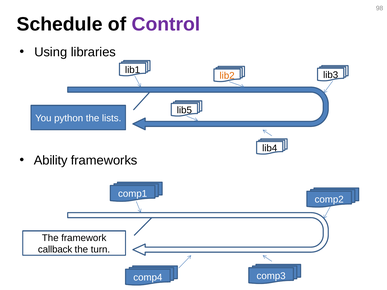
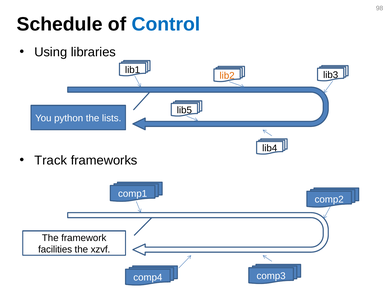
Control colour: purple -> blue
Ability: Ability -> Track
callback: callback -> facilities
turn: turn -> xzvf
